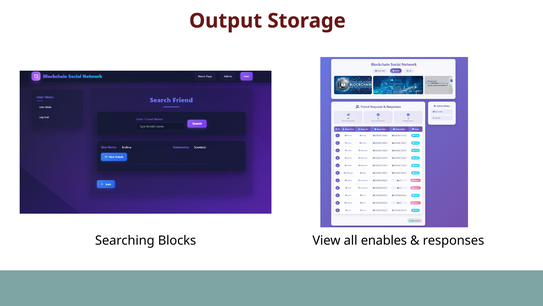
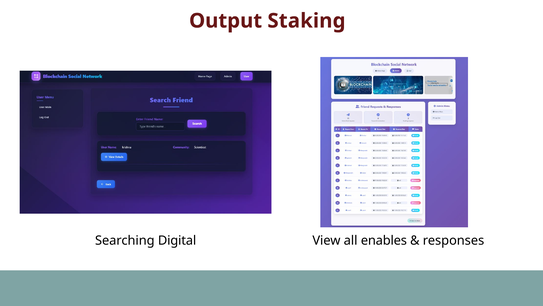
Storage: Storage -> Staking
Blocks: Blocks -> Digital
